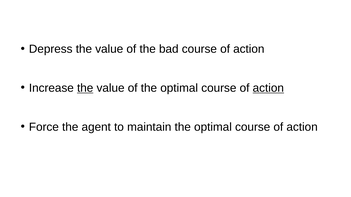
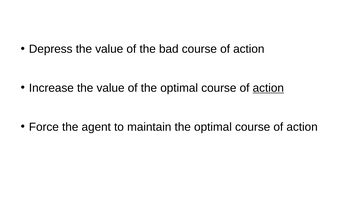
the at (85, 88) underline: present -> none
